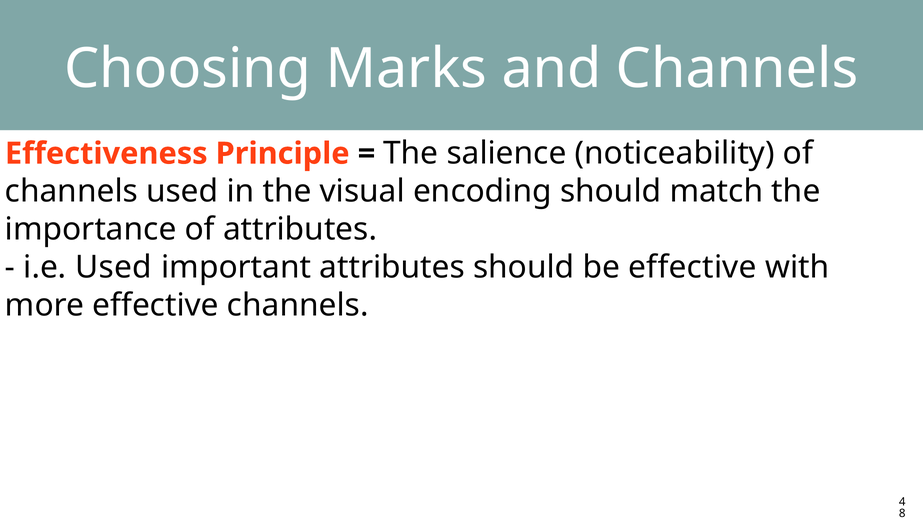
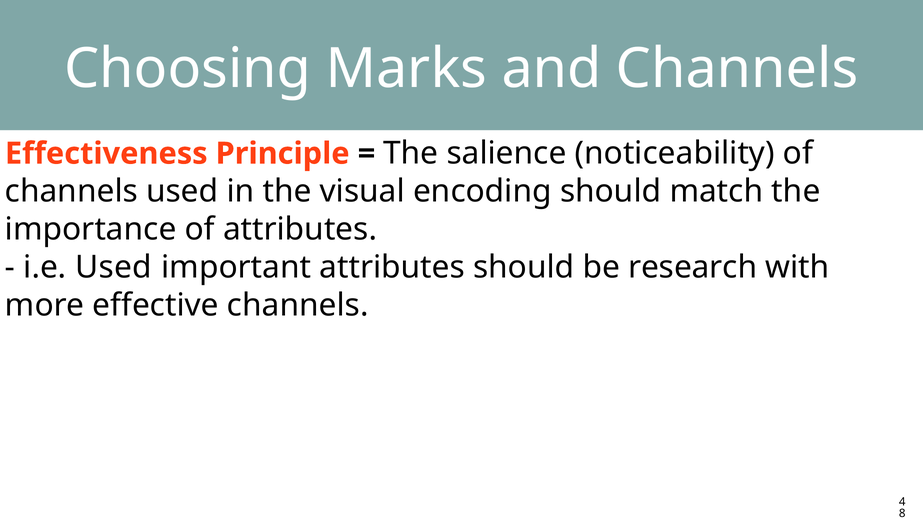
be effective: effective -> research
